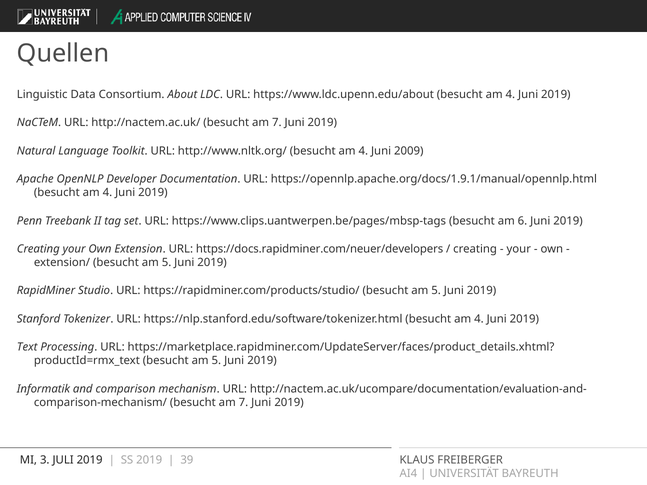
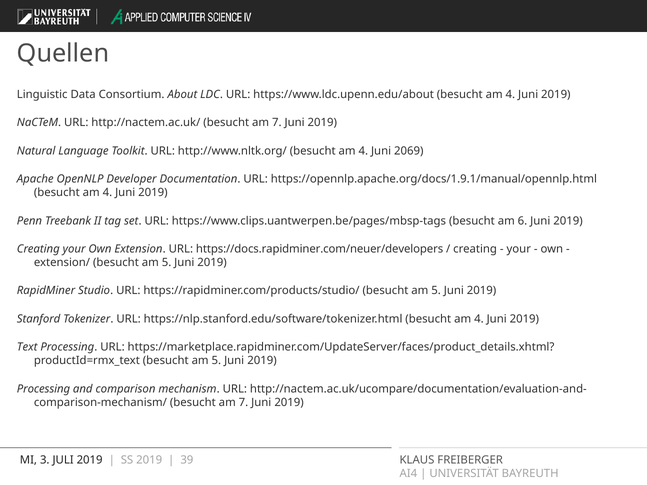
2009: 2009 -> 2069
Informatik at (43, 389): Informatik -> Processing
